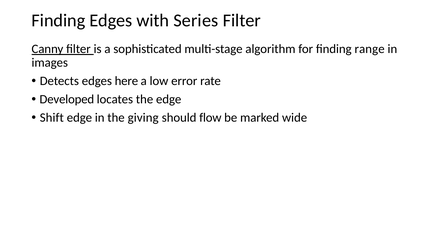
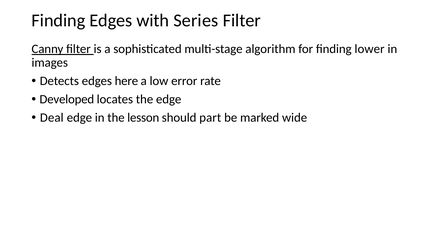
range: range -> lower
Shift: Shift -> Deal
giving: giving -> lesson
flow: flow -> part
